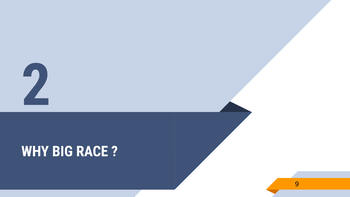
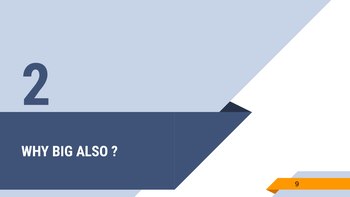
RACE: RACE -> ALSO
